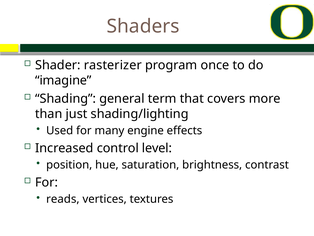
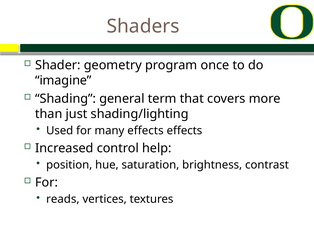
rasterizer: rasterizer -> geometry
many engine: engine -> effects
level: level -> help
